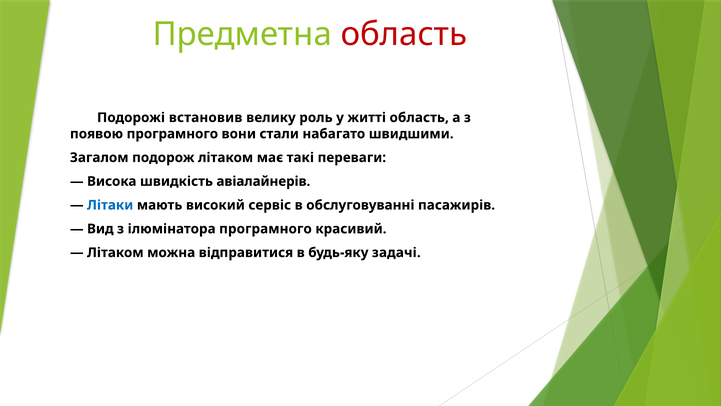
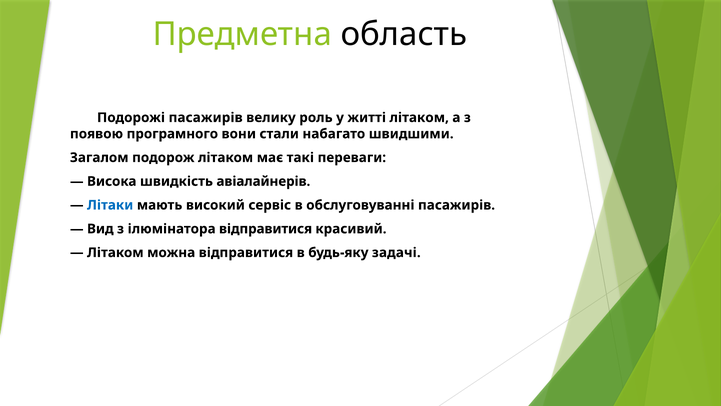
область at (404, 34) colour: red -> black
Подорожі встановив: встановив -> пасажирів
житті область: область -> літаком
ілюмінатора програмного: програмного -> відправитися
